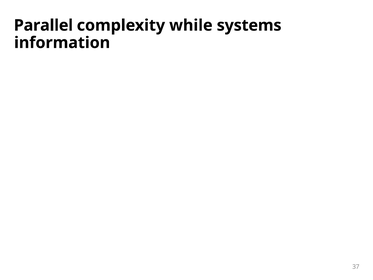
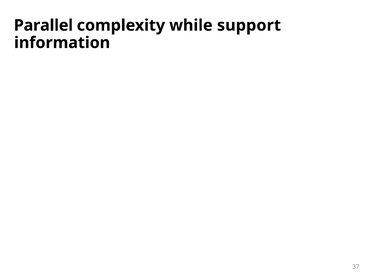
systems: systems -> support
